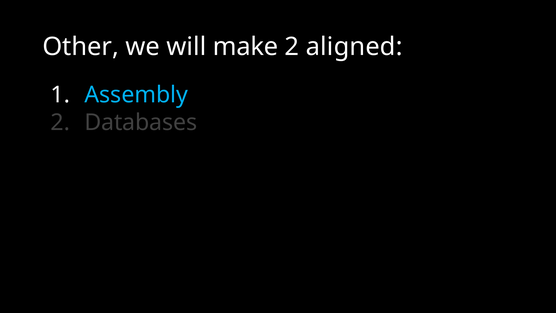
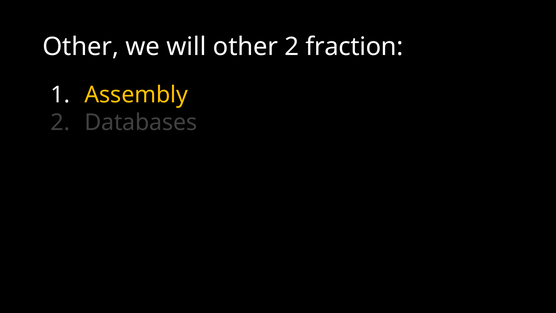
will make: make -> other
aligned: aligned -> fraction
Assembly colour: light blue -> yellow
